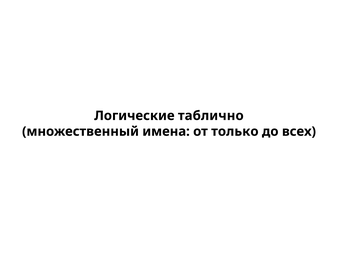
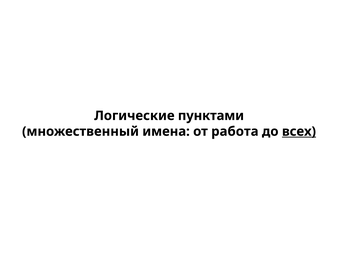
таблично: таблично -> пунктами
только: только -> работа
всех underline: none -> present
